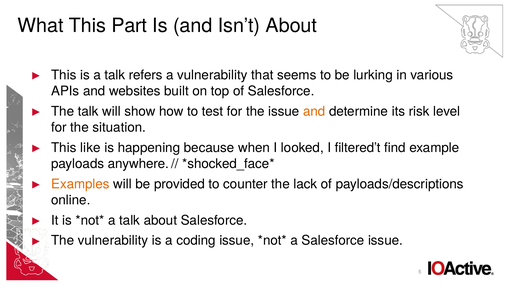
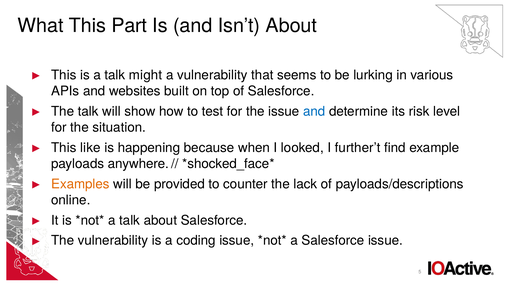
refers: refers -> might
and at (314, 111) colour: orange -> blue
filtered’t: filtered’t -> further’t
